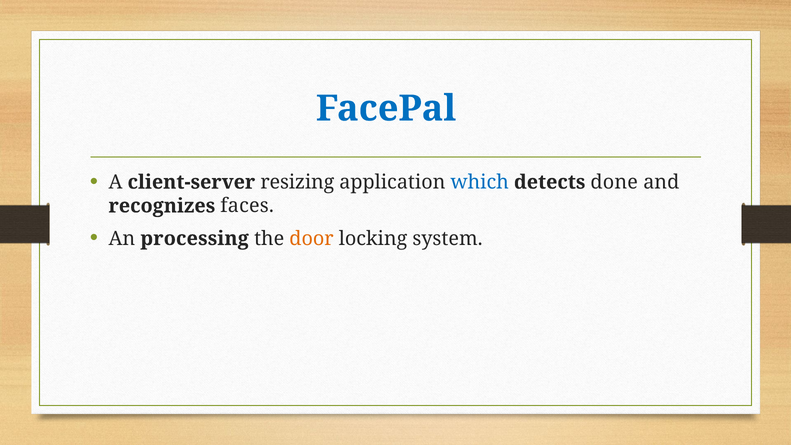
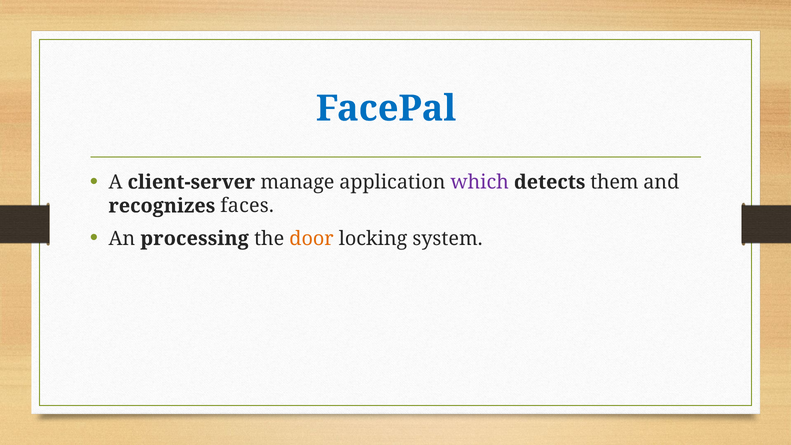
resizing: resizing -> manage
which colour: blue -> purple
done: done -> them
